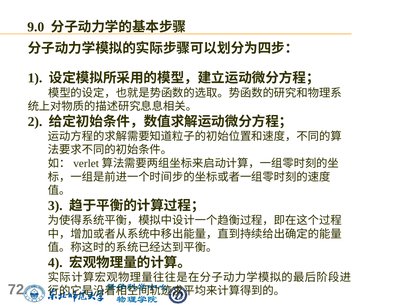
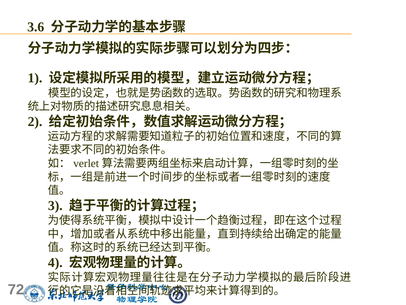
9.0: 9.0 -> 3.6
